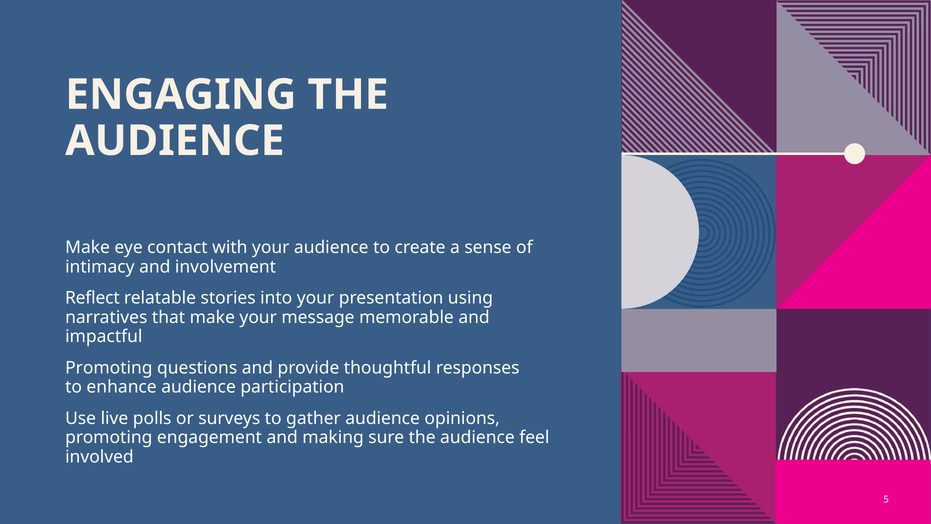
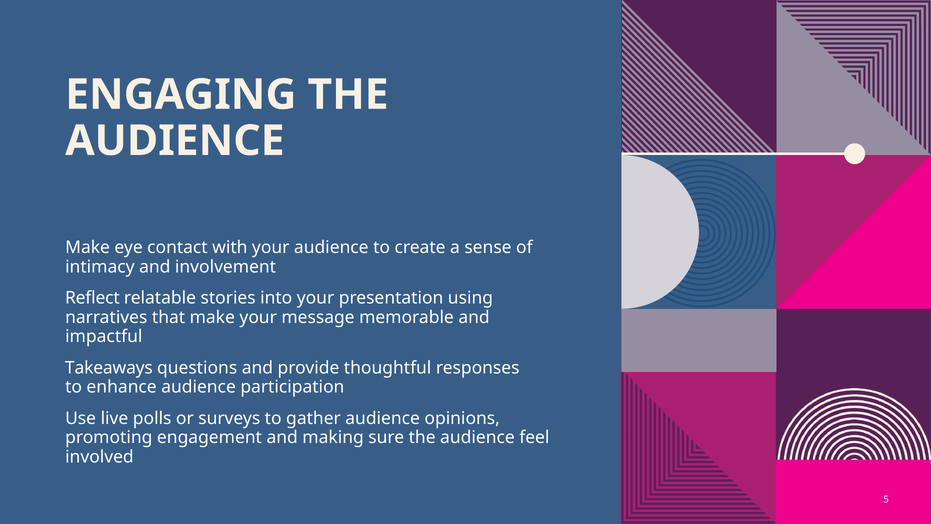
Promoting at (109, 368): Promoting -> Takeaways
